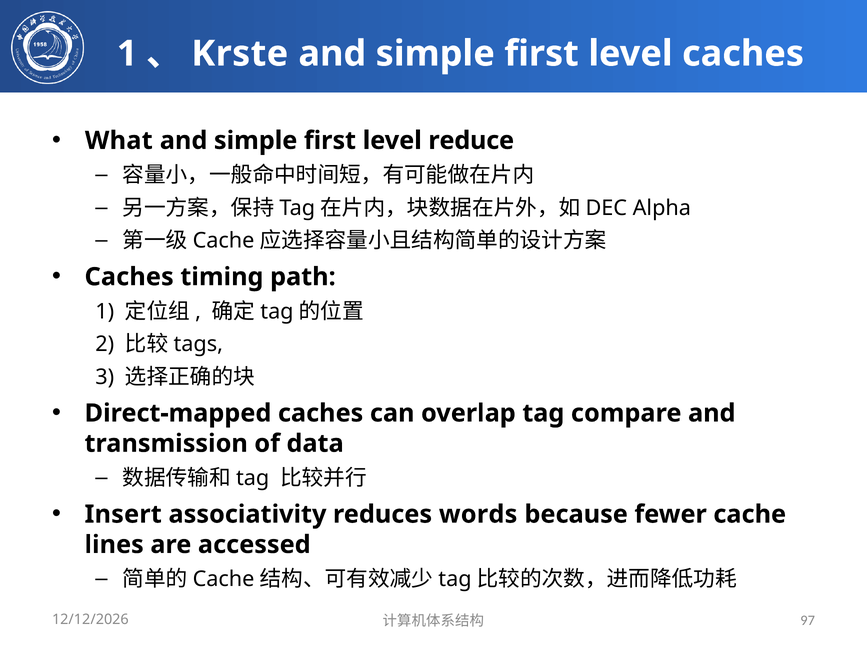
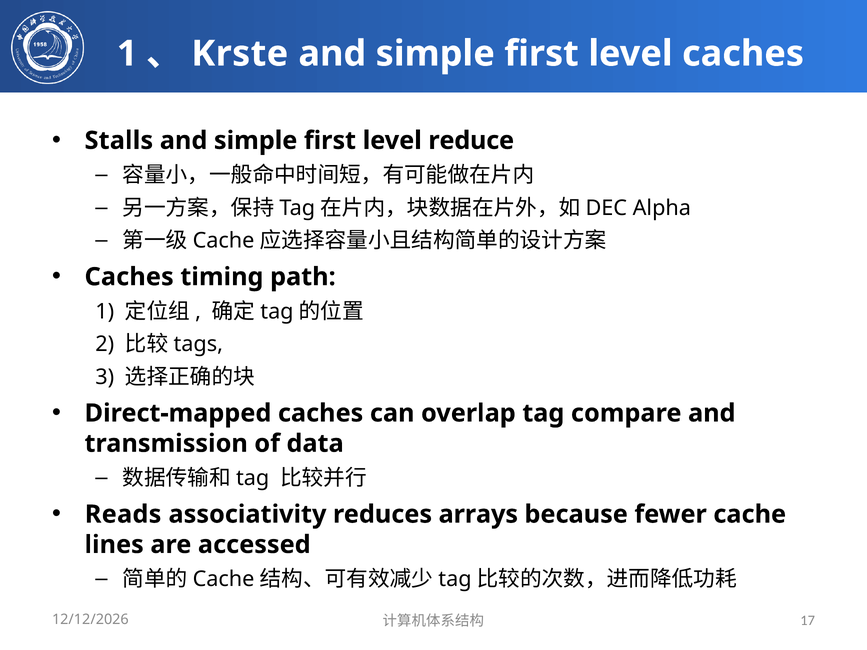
What: What -> Stalls
Insert: Insert -> Reads
words: words -> arrays
97: 97 -> 17
